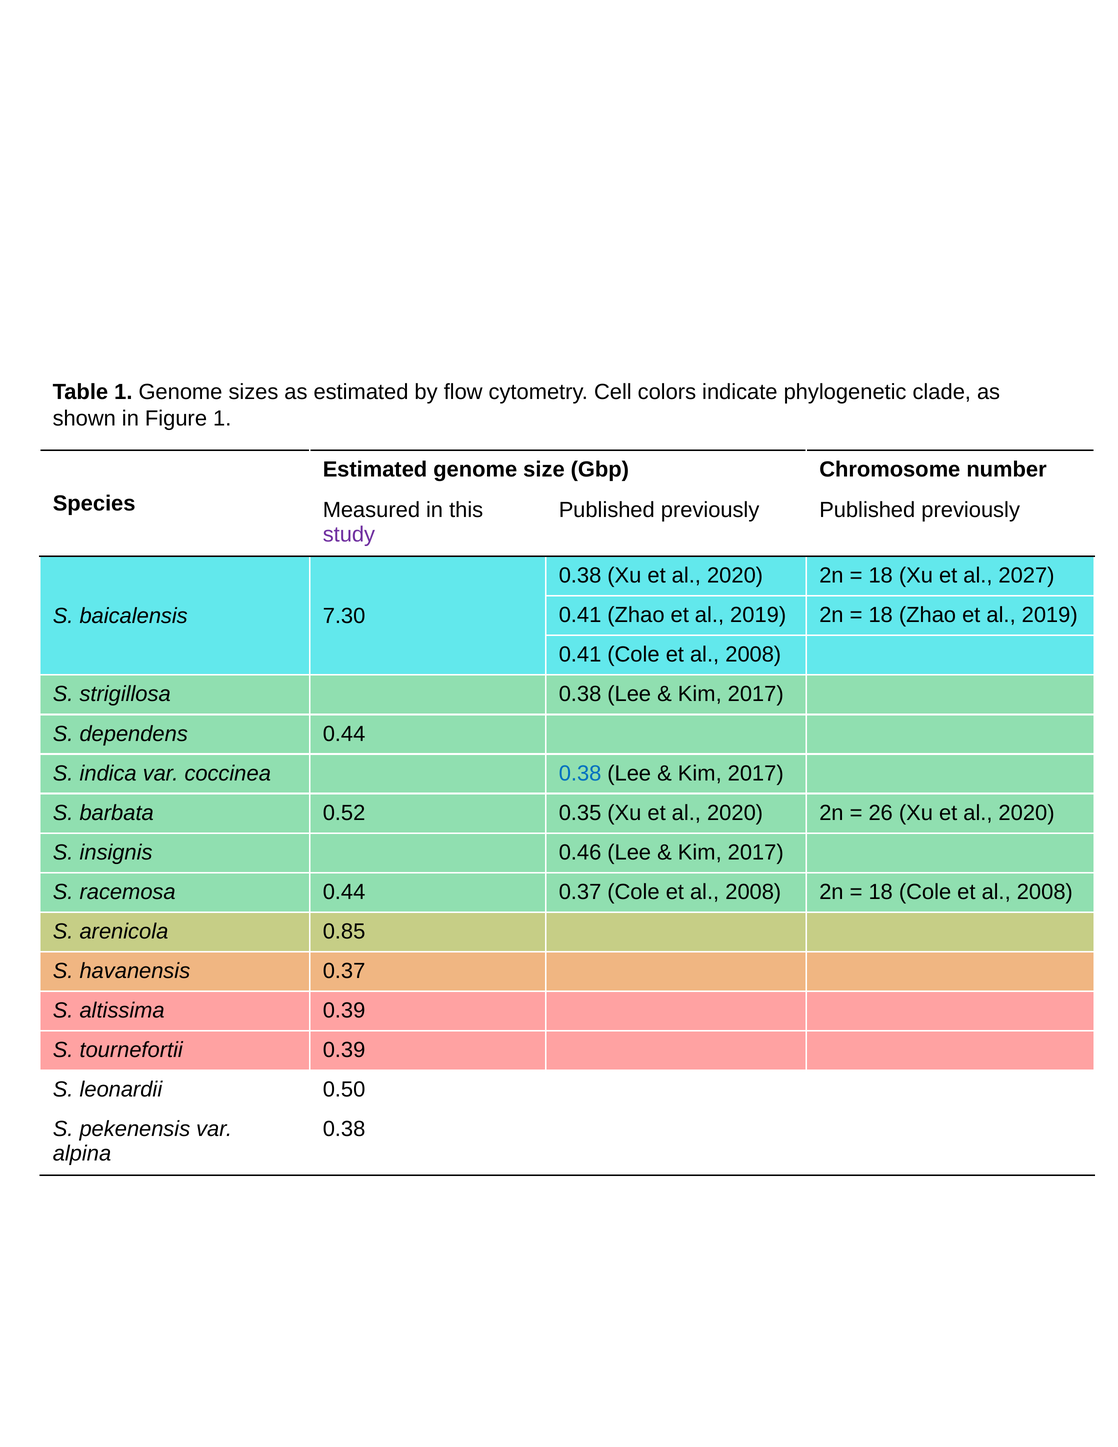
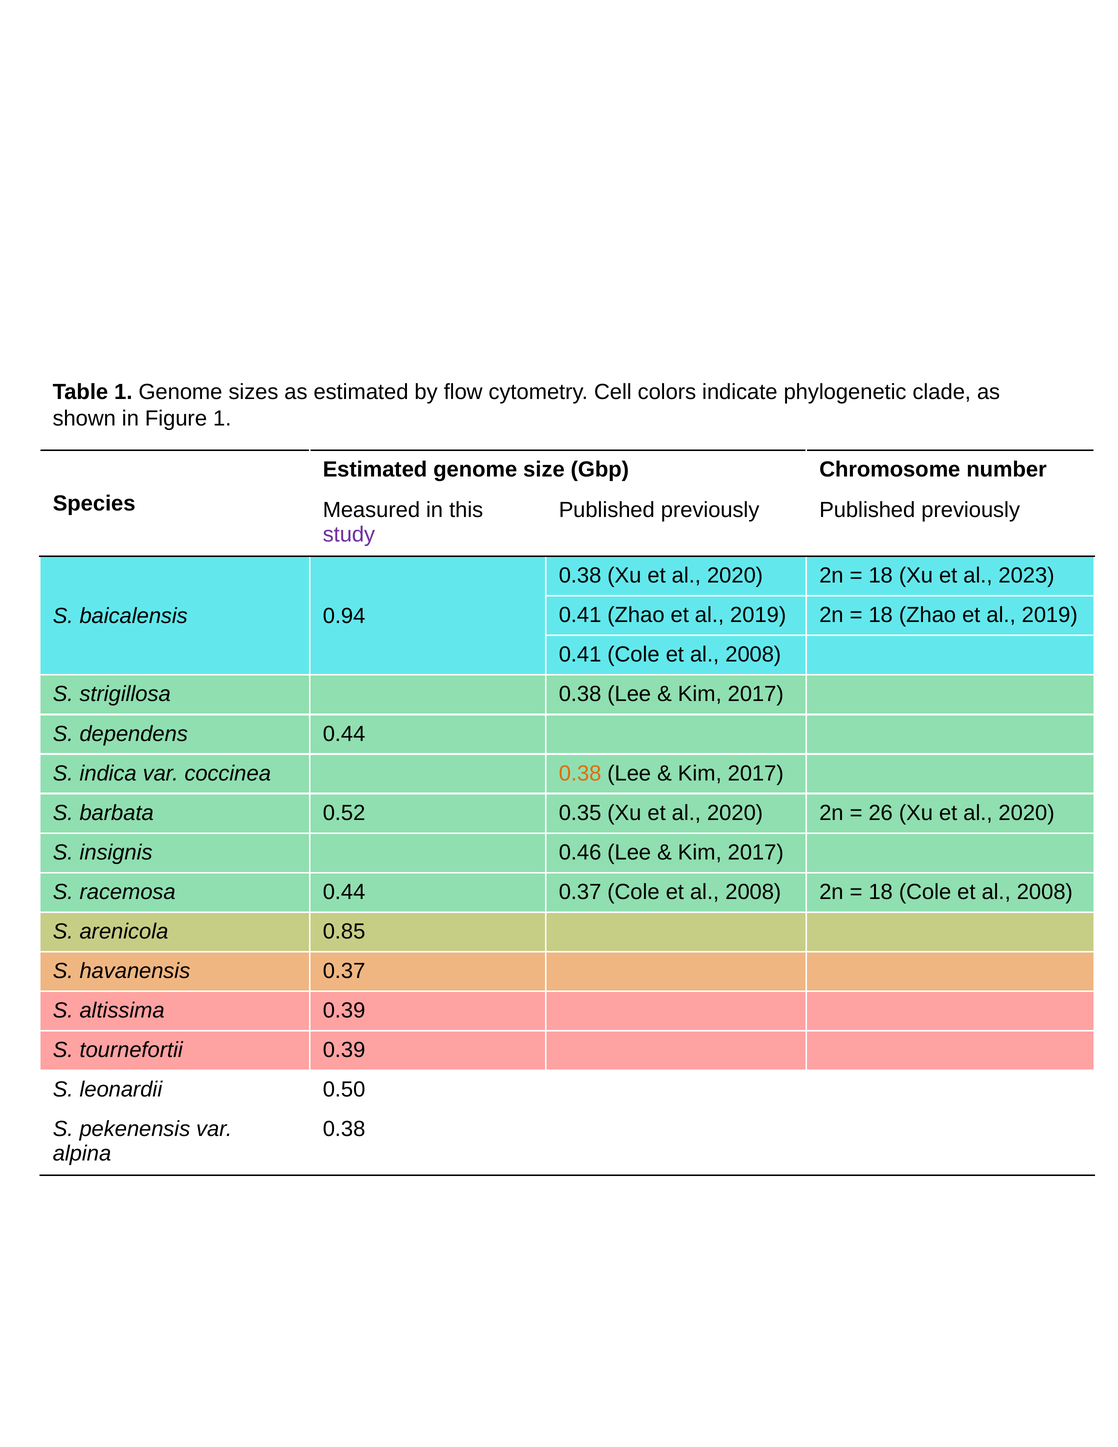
2027: 2027 -> 2023
7.30: 7.30 -> 0.94
0.38 at (580, 773) colour: blue -> orange
